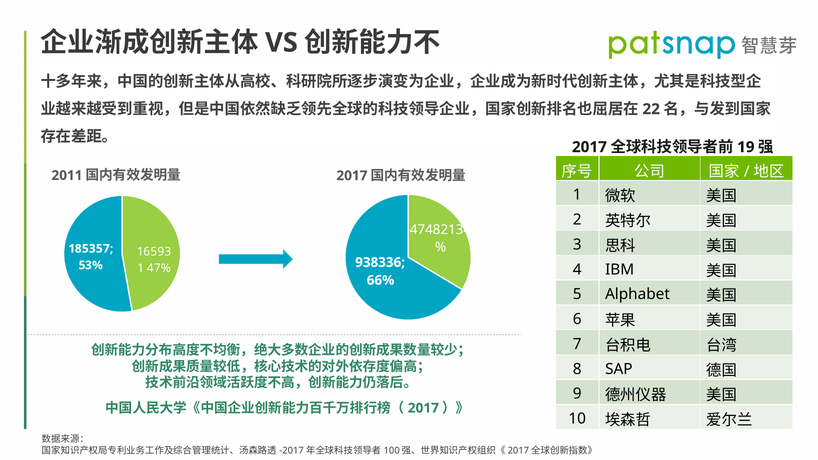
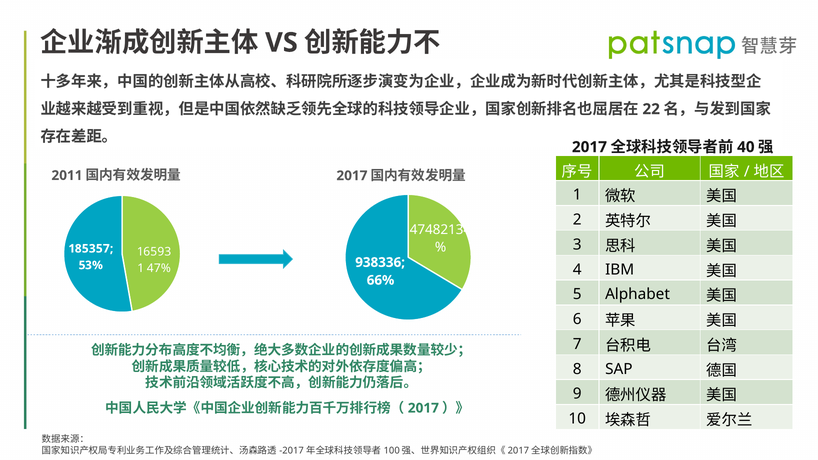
19: 19 -> 40
